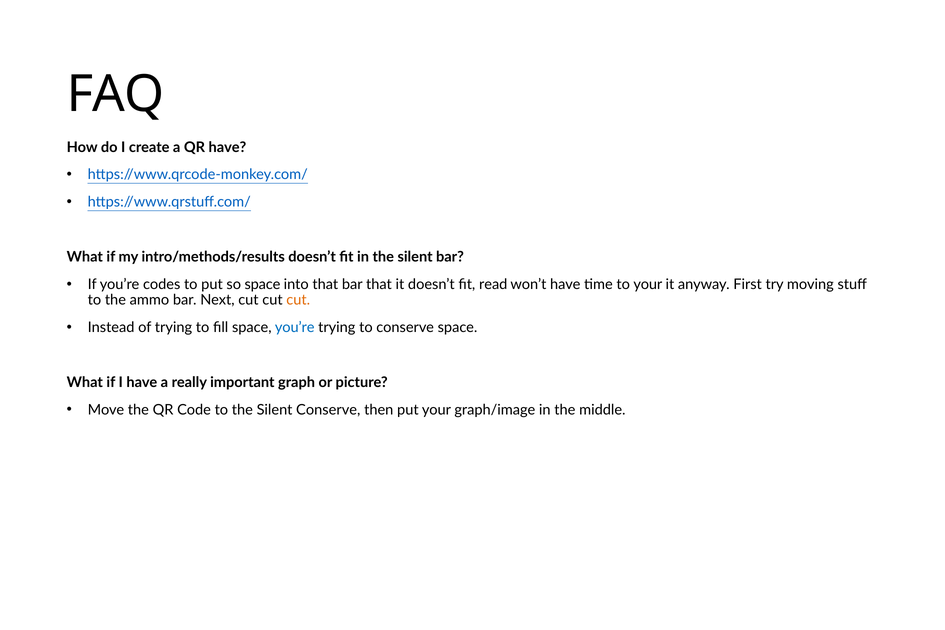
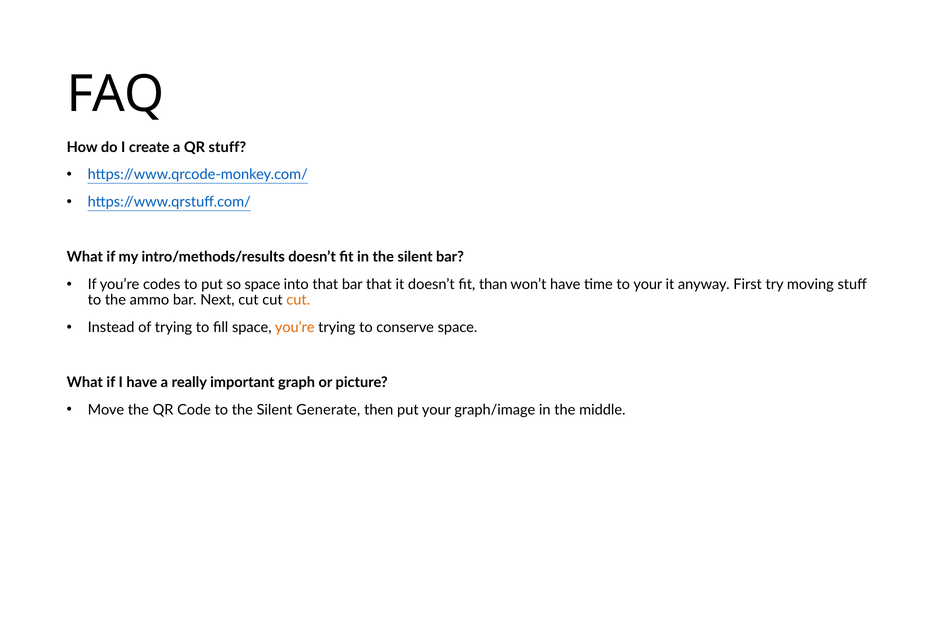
QR have: have -> stuff
read: read -> than
you’re at (295, 327) colour: blue -> orange
Silent Conserve: Conserve -> Generate
